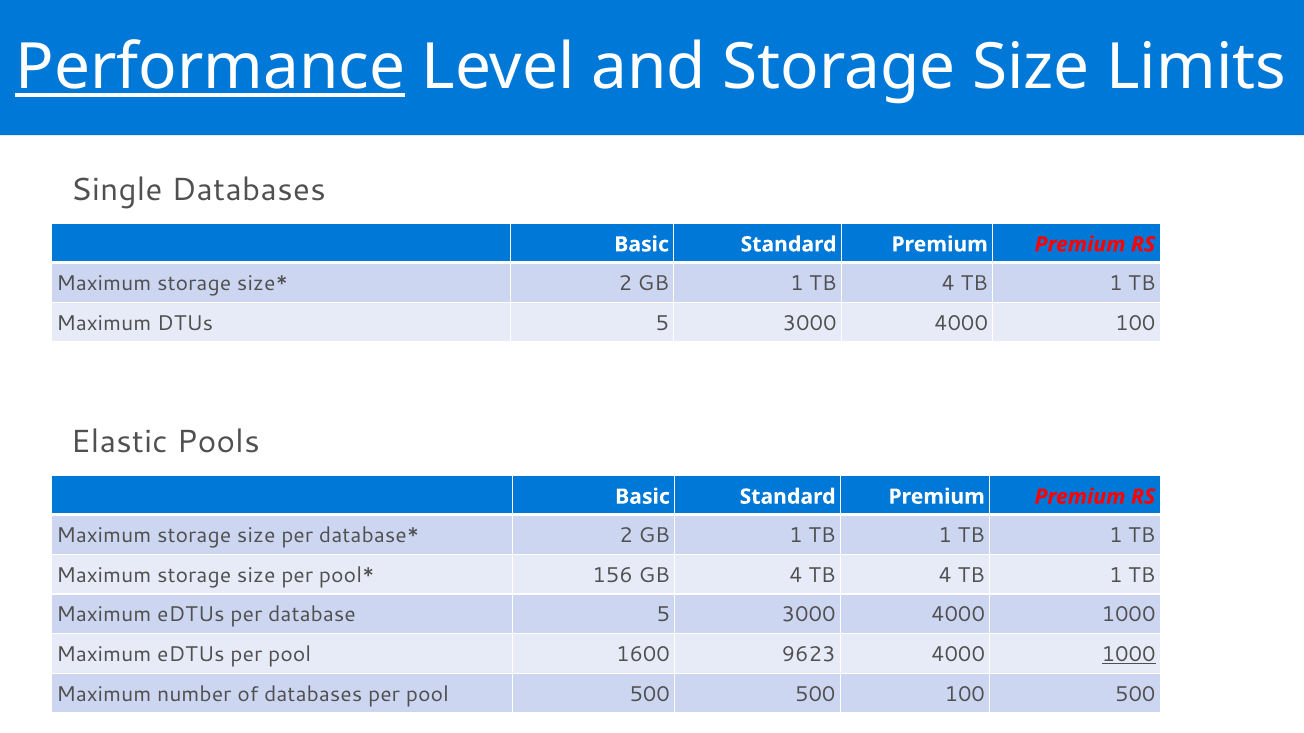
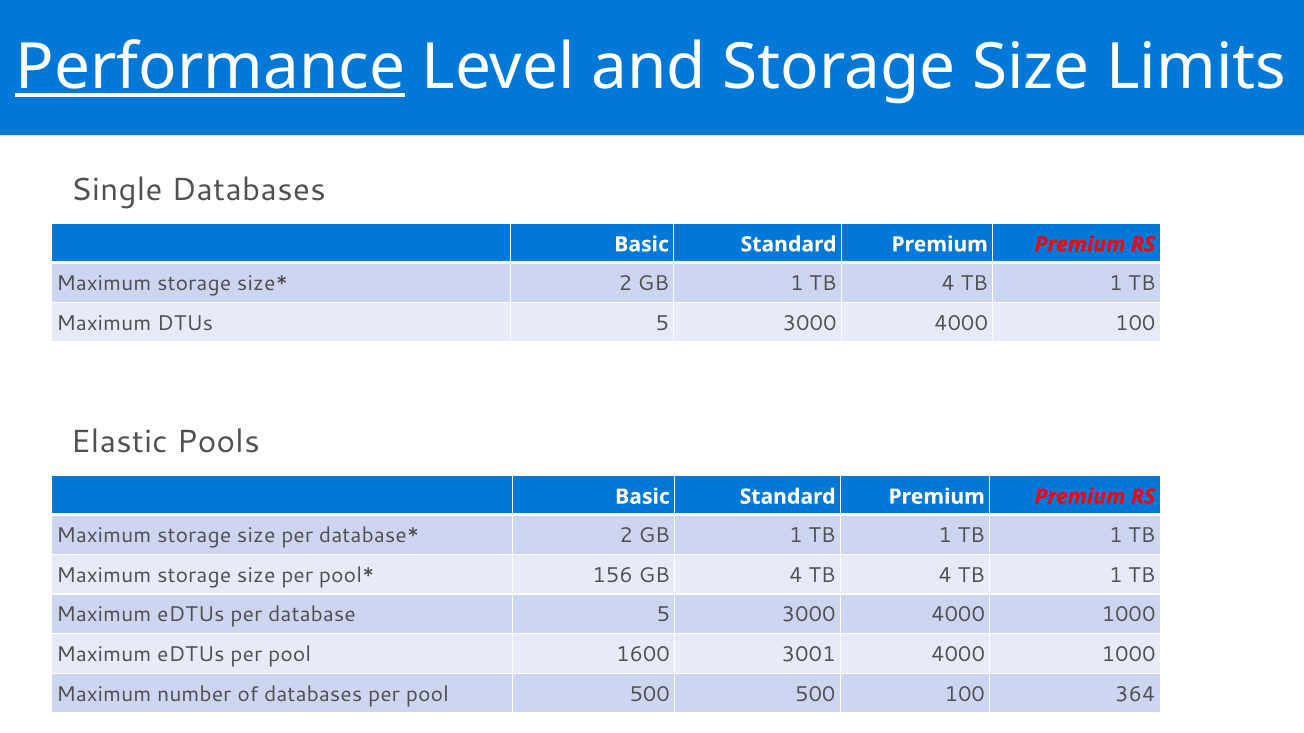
9623: 9623 -> 3001
1000 at (1129, 655) underline: present -> none
100 500: 500 -> 364
